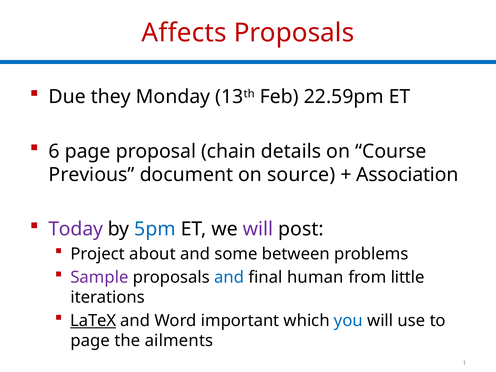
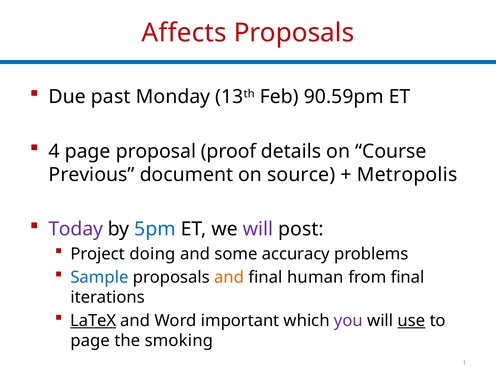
they: they -> past
22.59pm: 22.59pm -> 90.59pm
6: 6 -> 4
chain: chain -> proof
Association: Association -> Metropolis
about: about -> doing
between: between -> accuracy
Sample colour: purple -> blue
and at (229, 277) colour: blue -> orange
from little: little -> final
you colour: blue -> purple
use underline: none -> present
ailments: ailments -> smoking
